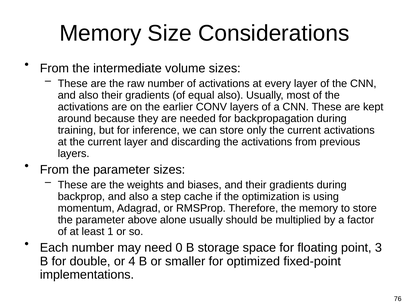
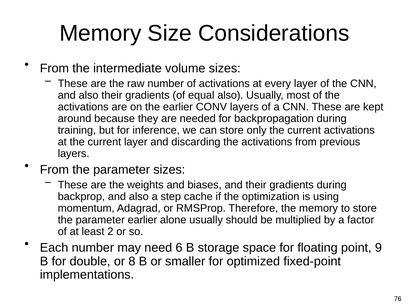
parameter above: above -> earlier
1: 1 -> 2
0: 0 -> 6
3: 3 -> 9
4: 4 -> 8
